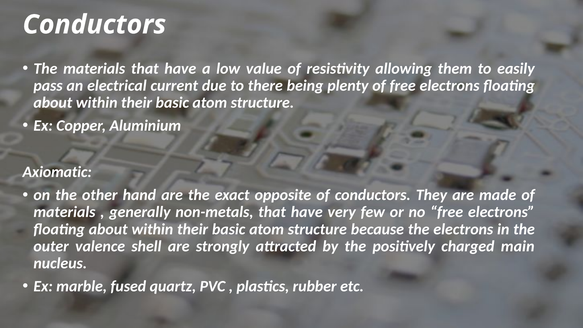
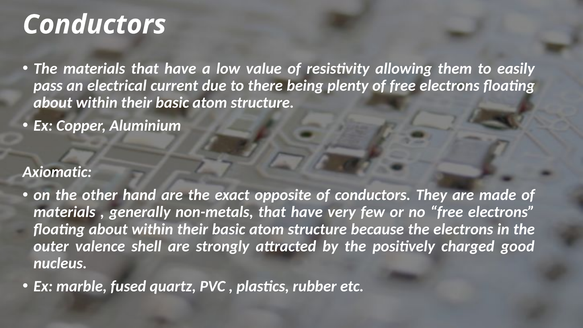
main: main -> good
